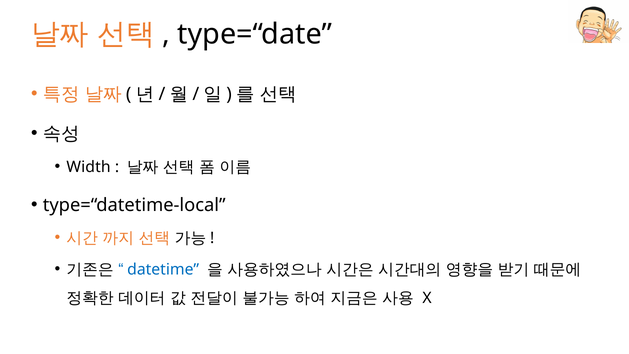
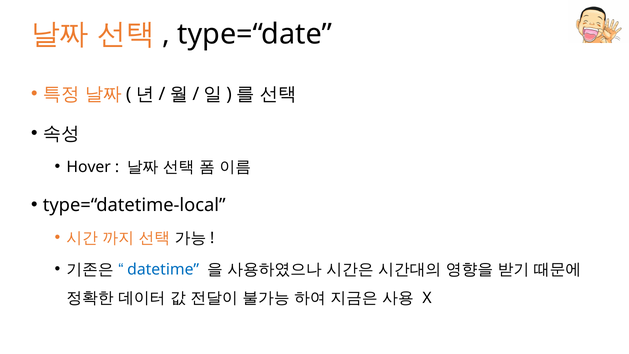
Width: Width -> Hover
